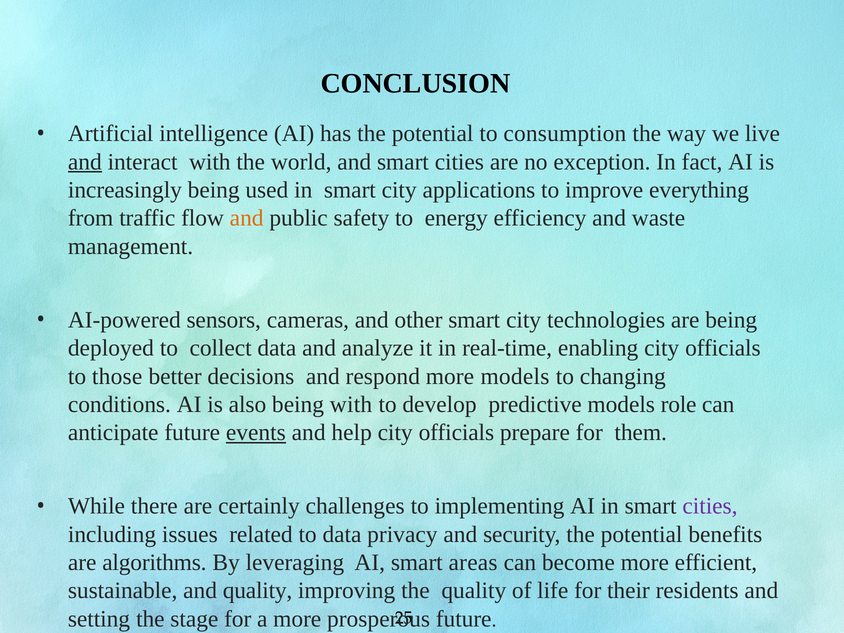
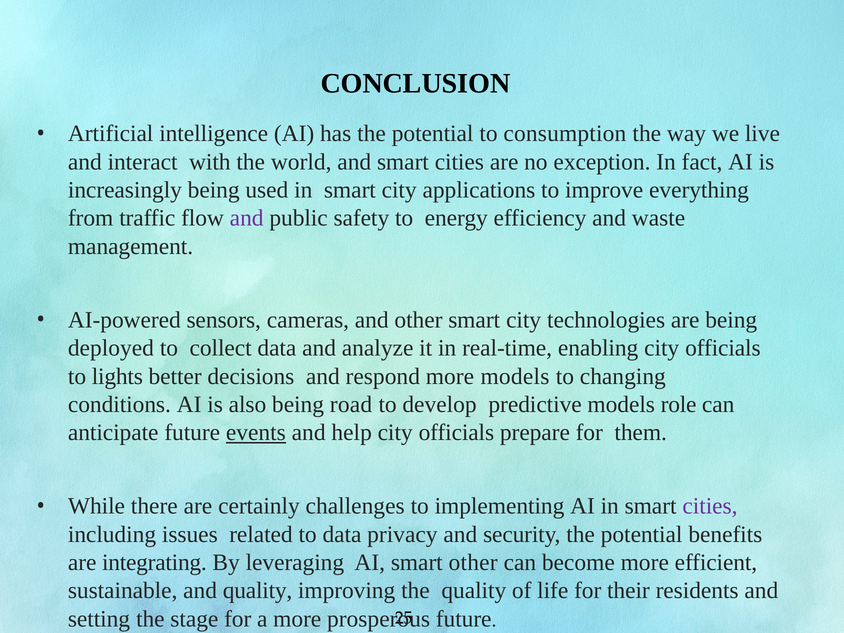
and at (85, 162) underline: present -> none
and at (247, 218) colour: orange -> purple
those: those -> lights
being with: with -> road
algorithms: algorithms -> integrating
smart areas: areas -> other
